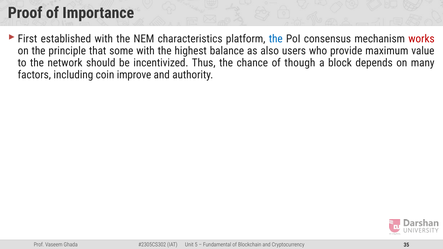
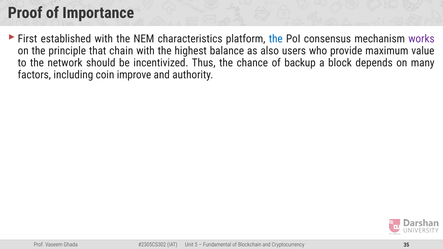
works colour: red -> purple
some: some -> chain
though: though -> backup
